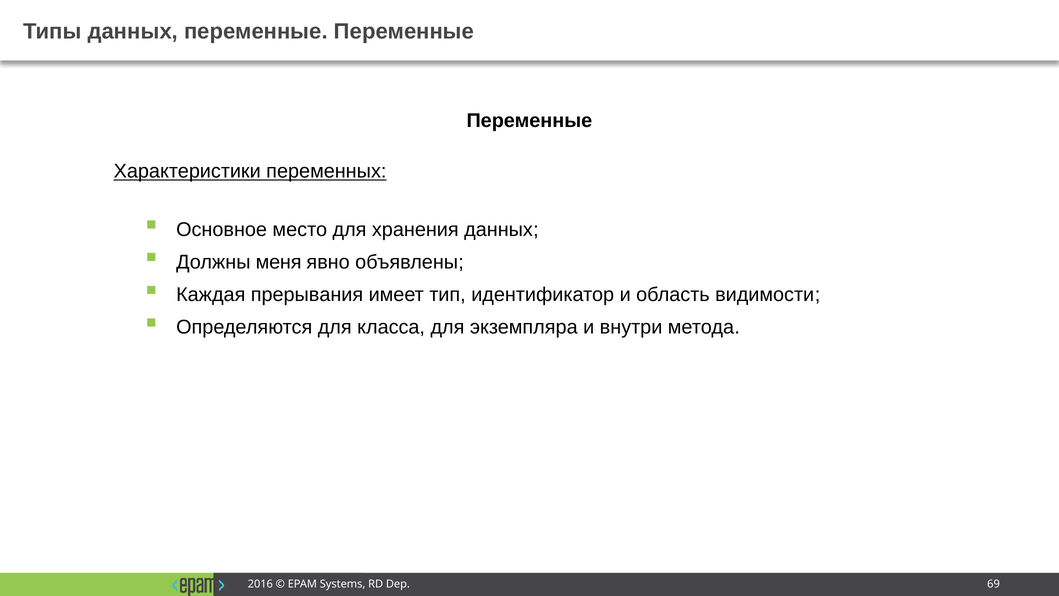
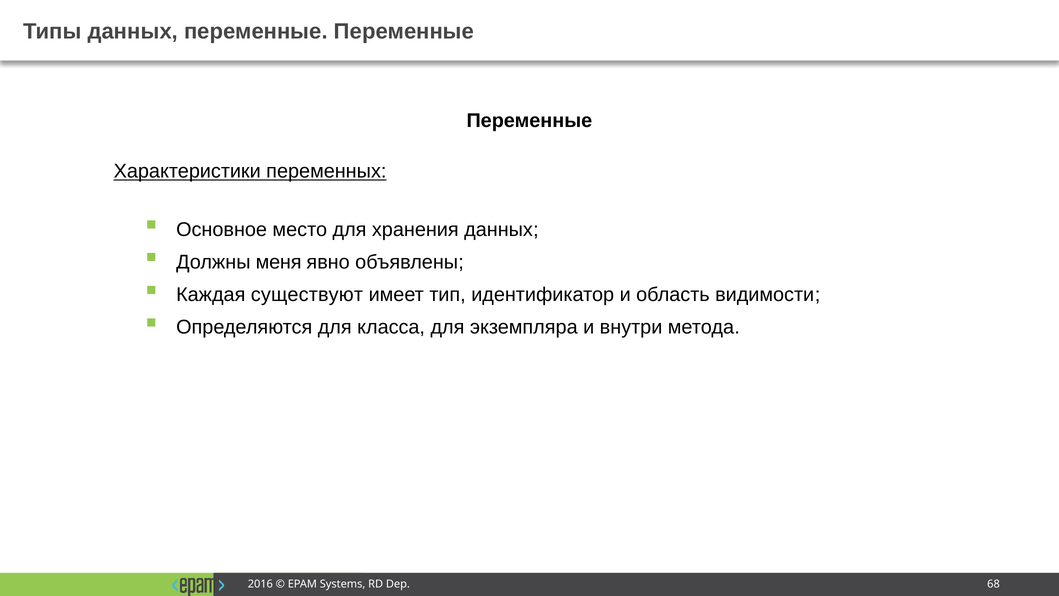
прерывания: прерывания -> существуют
69: 69 -> 68
